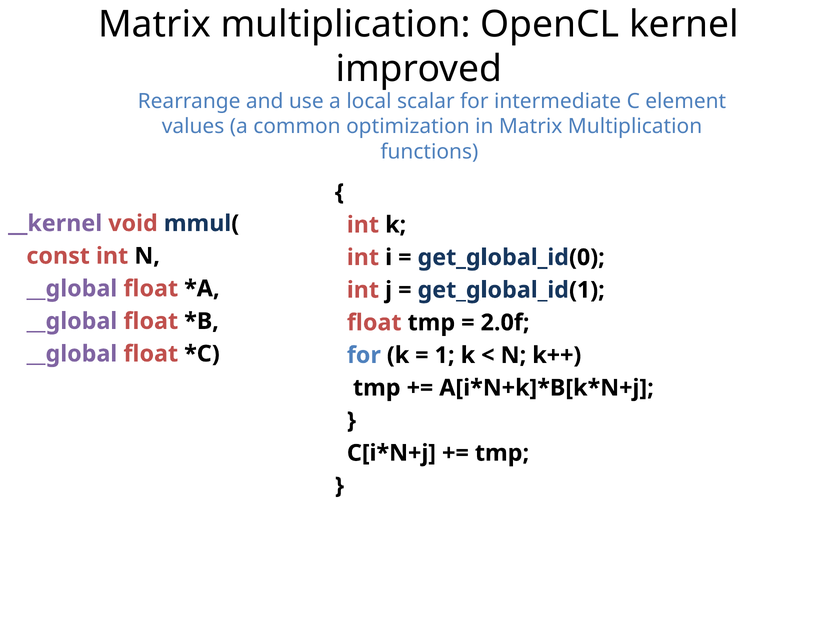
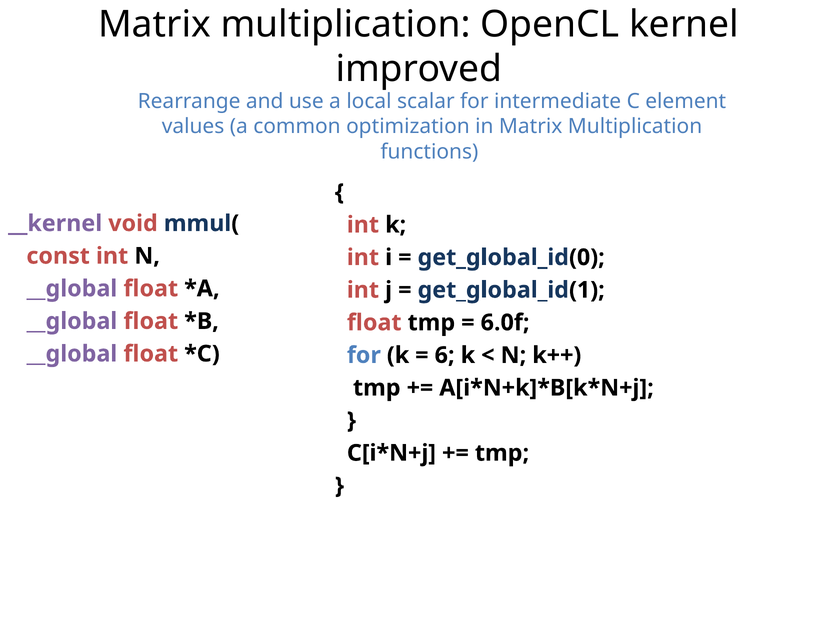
2.0f: 2.0f -> 6.0f
1: 1 -> 6
